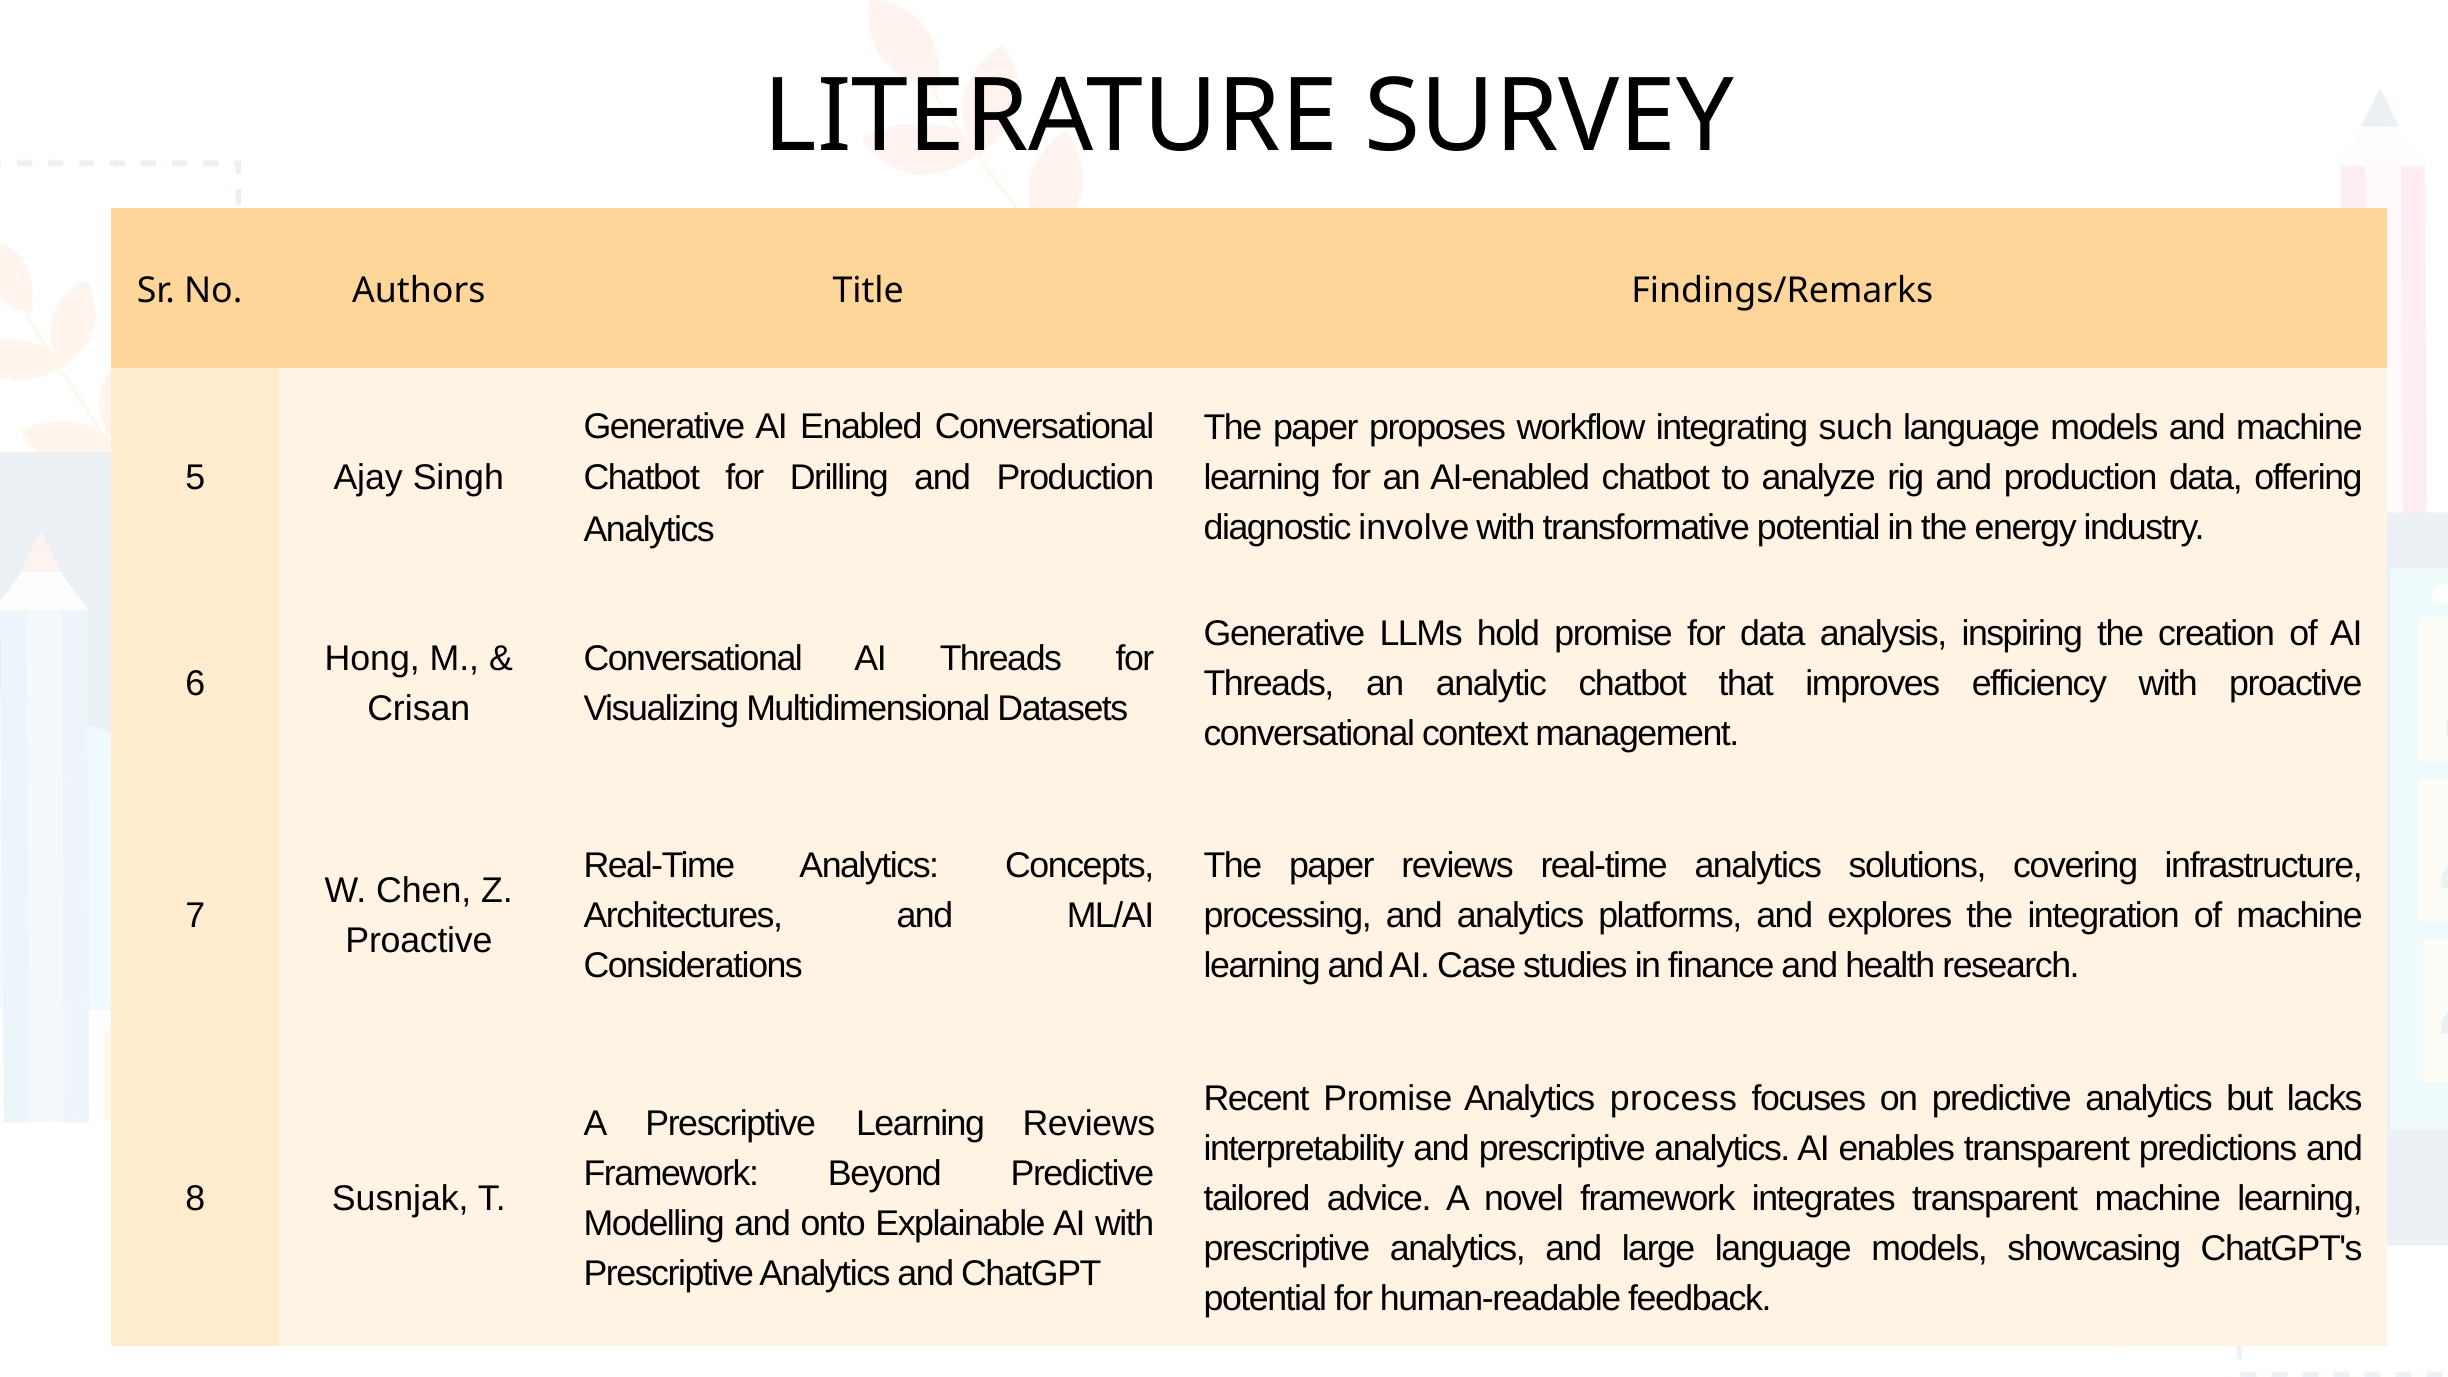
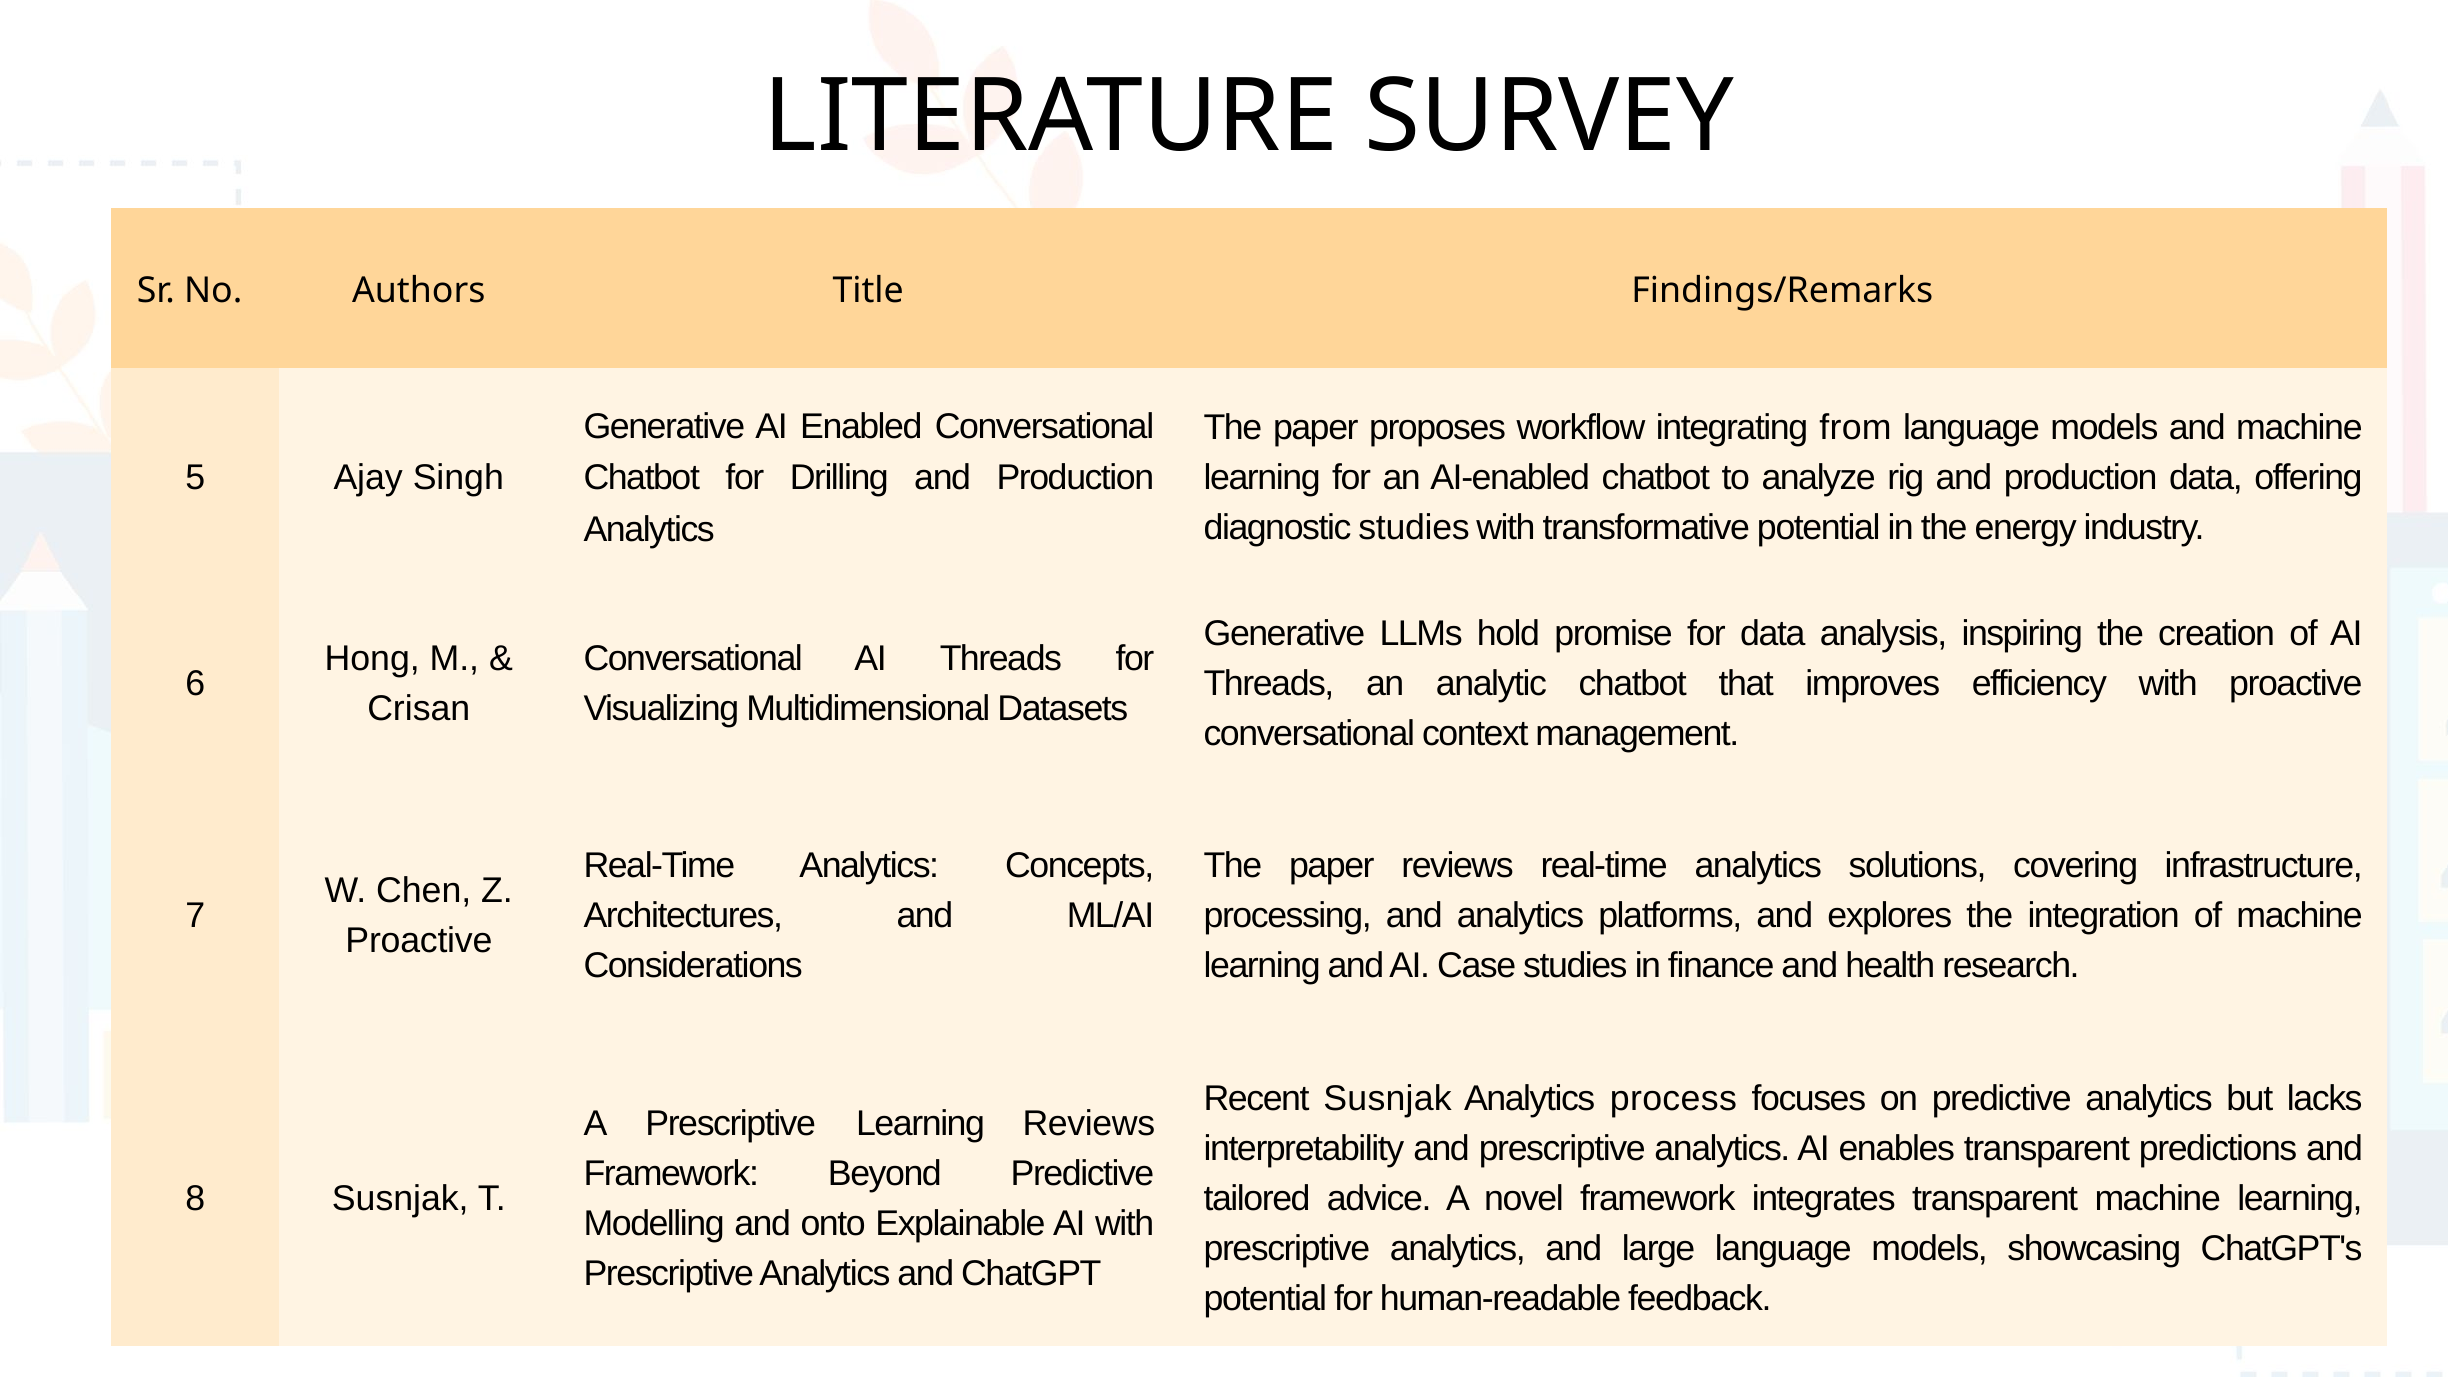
such: such -> from
diagnostic involve: involve -> studies
Recent Promise: Promise -> Susnjak
